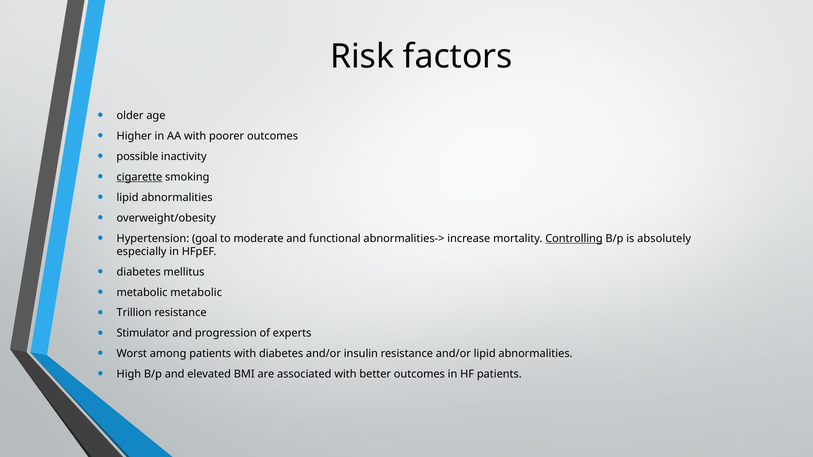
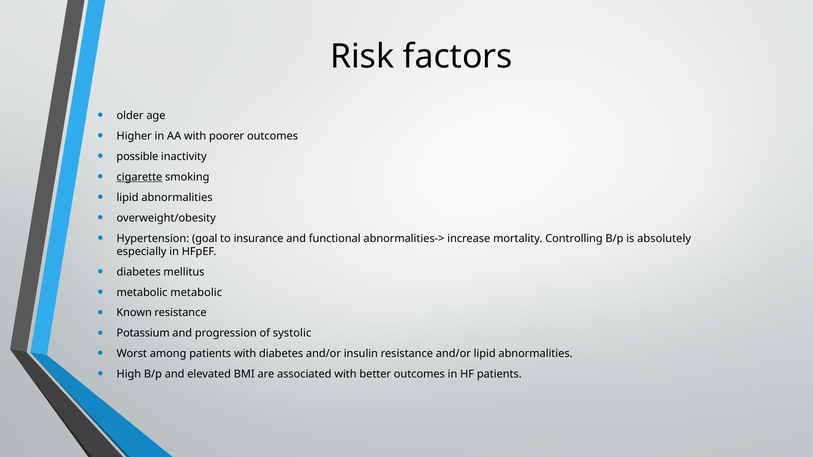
moderate: moderate -> insurance
Controlling underline: present -> none
Trillion: Trillion -> Known
Stimulator: Stimulator -> Potassium
experts: experts -> systolic
